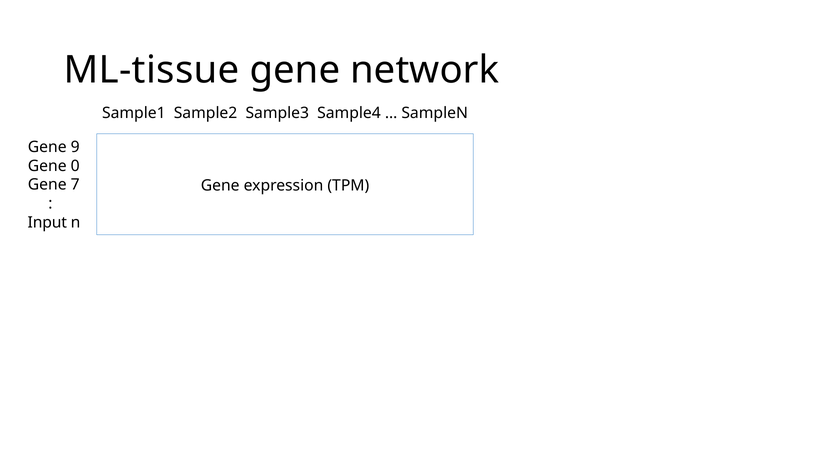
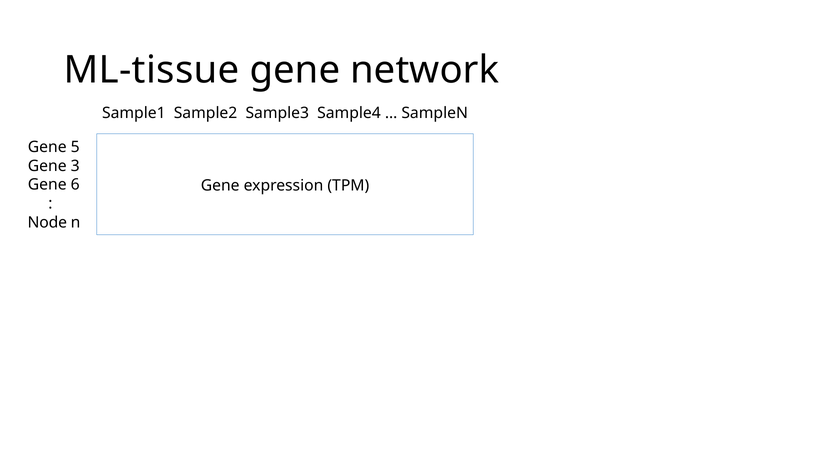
9: 9 -> 5
0: 0 -> 3
7: 7 -> 6
Input: Input -> Node
